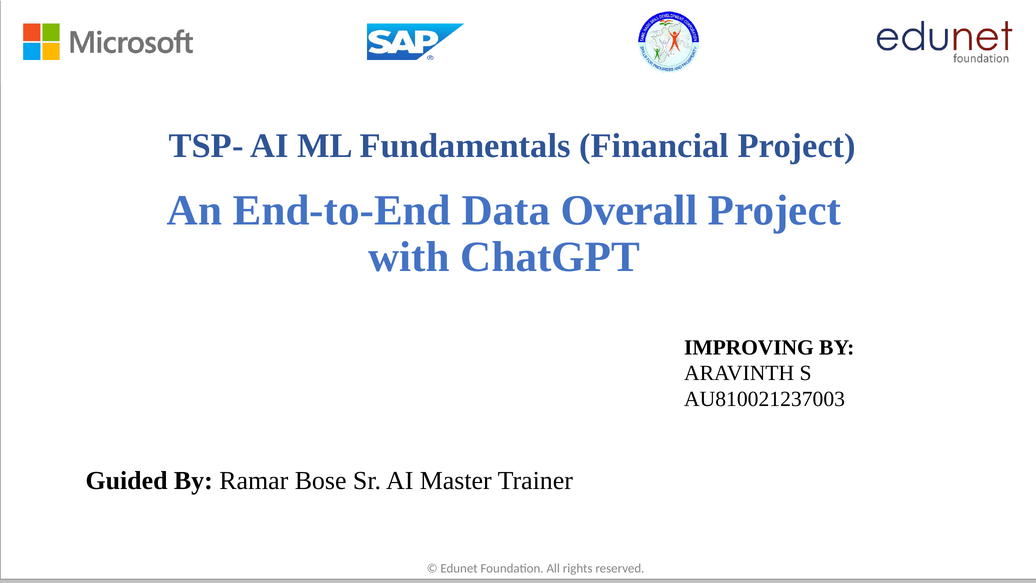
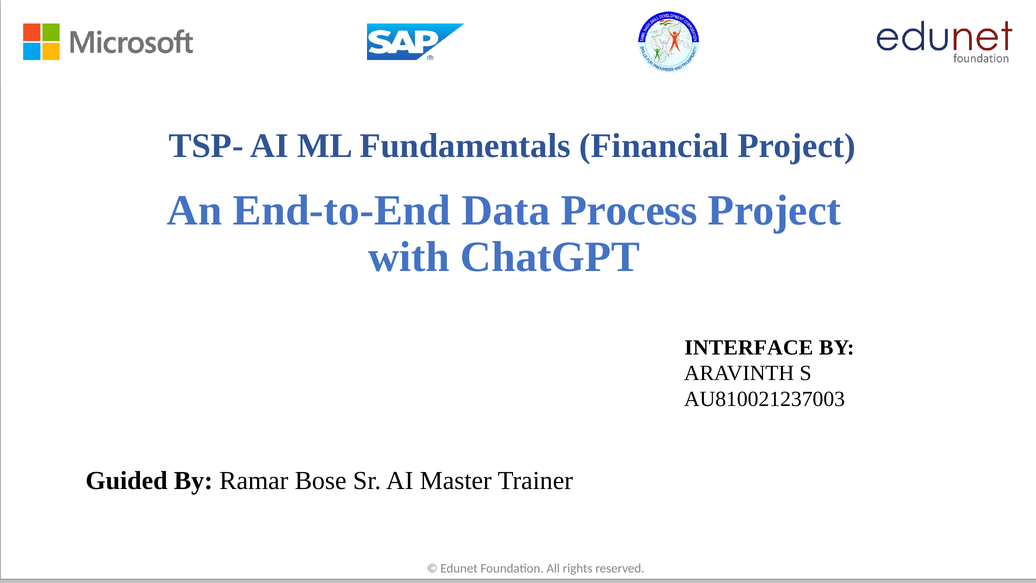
Overall: Overall -> Process
IMPROVING: IMPROVING -> INTERFACE
